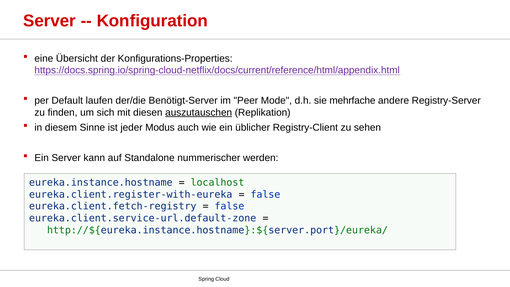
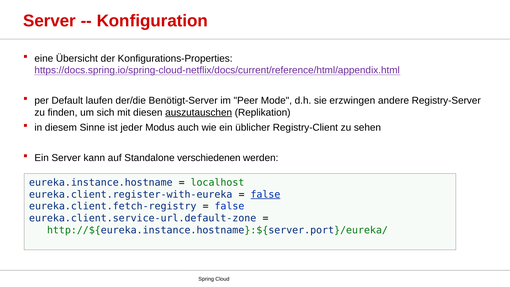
mehrfache: mehrfache -> erzwingen
nummerischer: nummerischer -> verschiedenen
false at (265, 194) underline: none -> present
